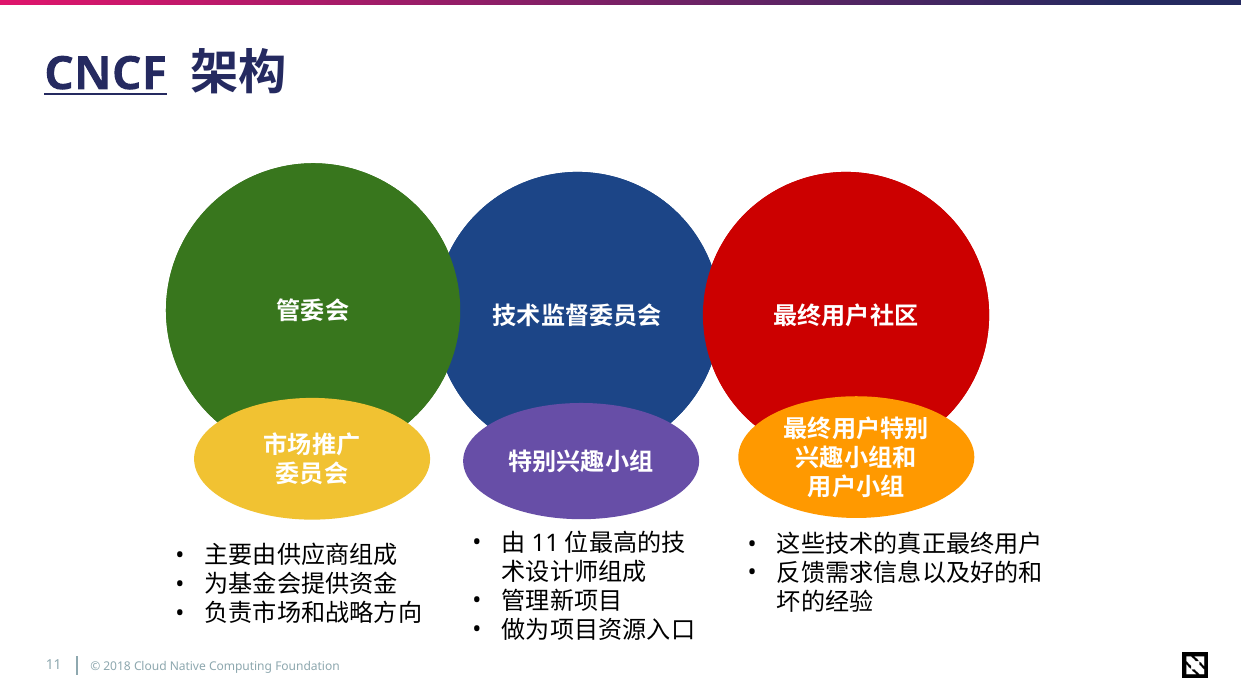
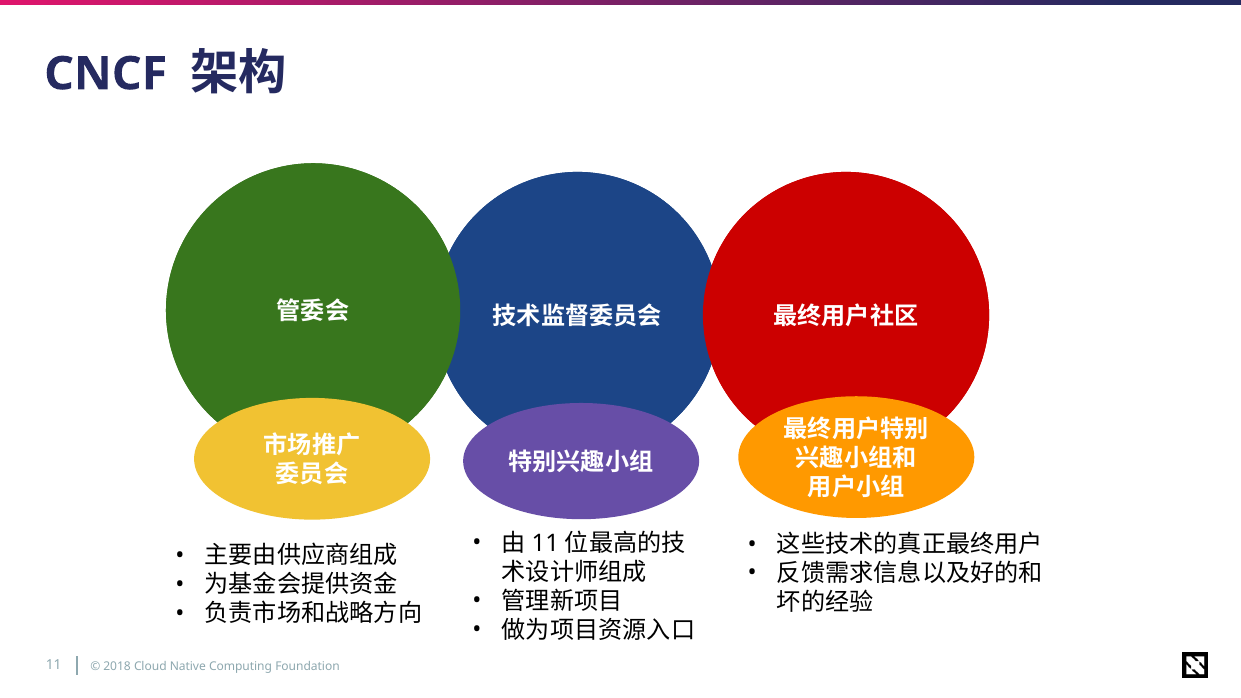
CNCF underline: present -> none
